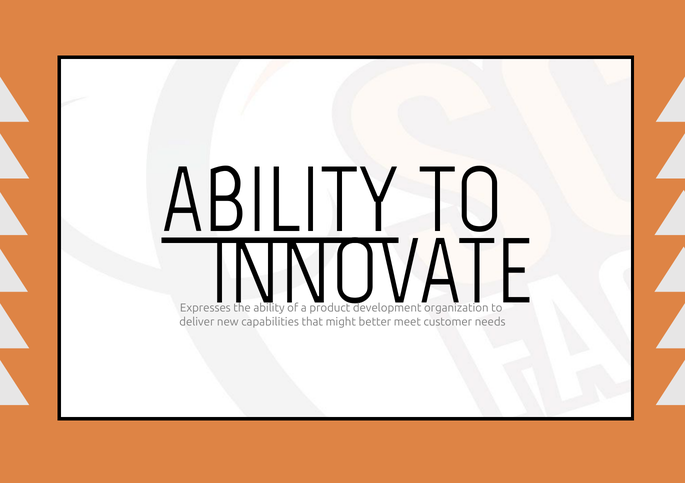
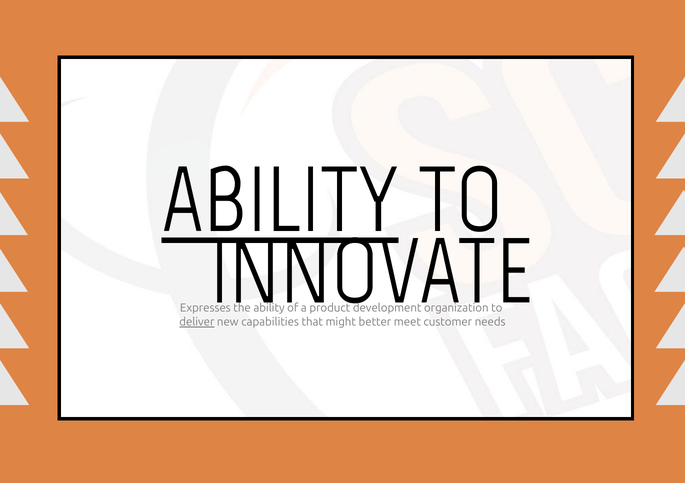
deliver underline: none -> present
